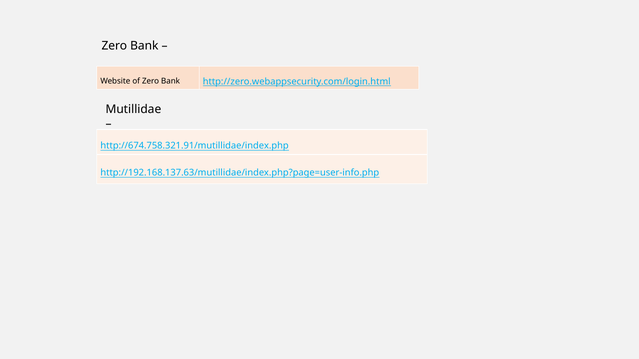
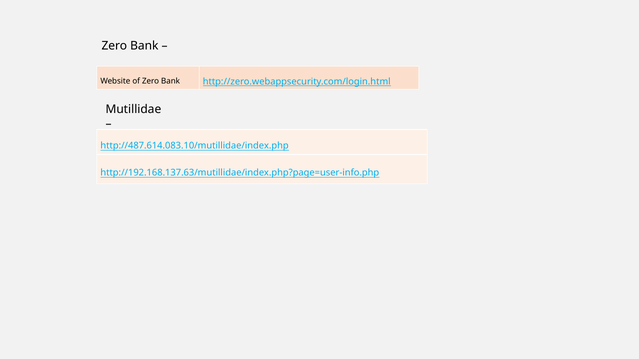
http://674.758.321.91/mutillidae/index.php: http://674.758.321.91/mutillidae/index.php -> http://487.614.083.10/mutillidae/index.php
